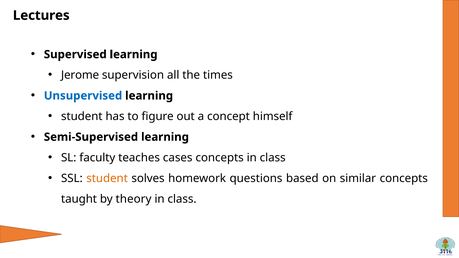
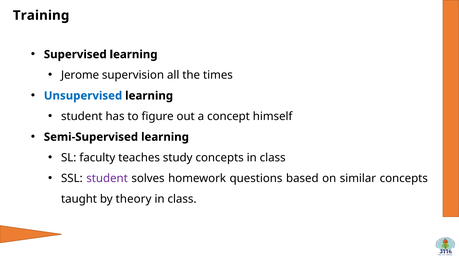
Lectures: Lectures -> Training
cases: cases -> study
student at (107, 178) colour: orange -> purple
